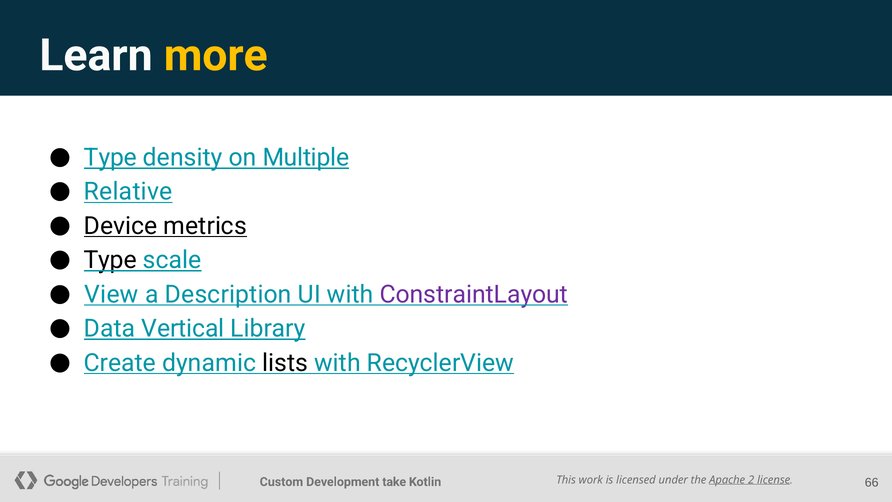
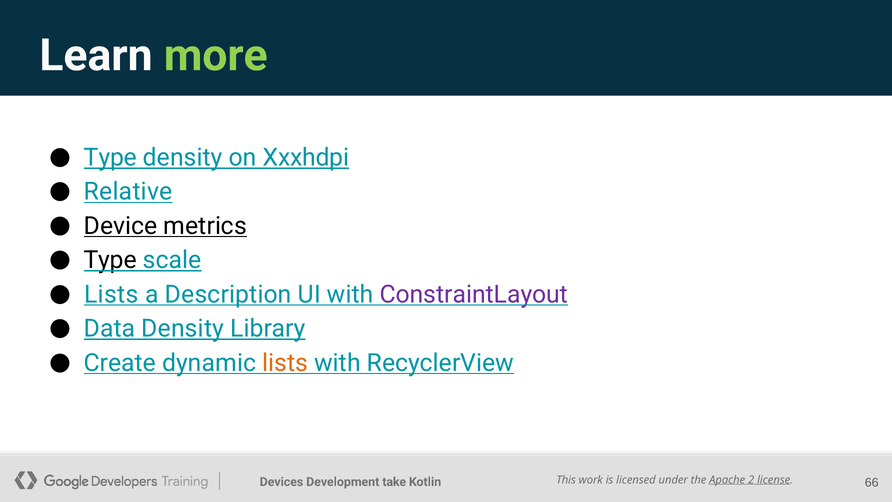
more colour: yellow -> light green
Multiple: Multiple -> Xxxhdpi
View at (111, 294): View -> Lists
Data Vertical: Vertical -> Density
lists at (285, 363) colour: black -> orange
Custom: Custom -> Devices
